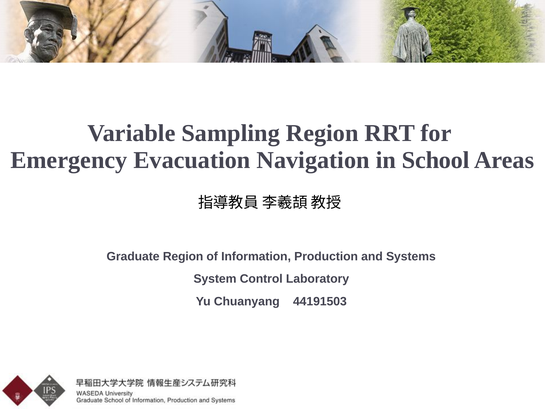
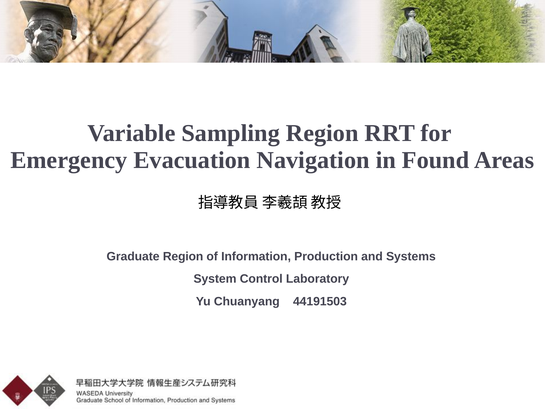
School: School -> Found
